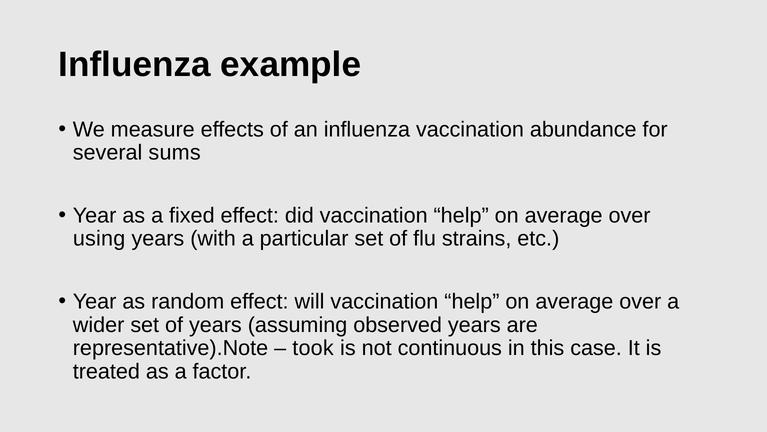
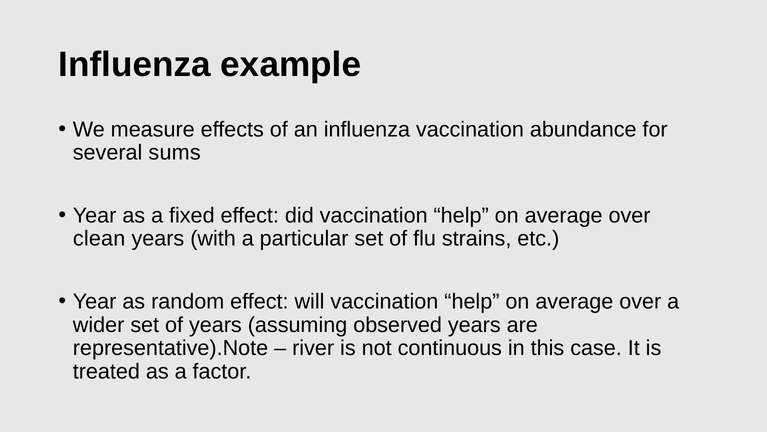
using: using -> clean
took: took -> river
